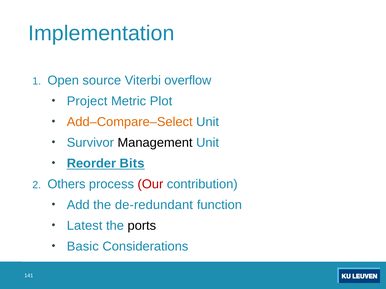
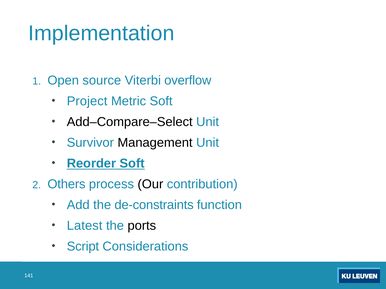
Metric Plot: Plot -> Soft
Add–Compare–Select colour: orange -> black
Reorder Bits: Bits -> Soft
Our colour: red -> black
de-redundant: de-redundant -> de-constraints
Basic: Basic -> Script
